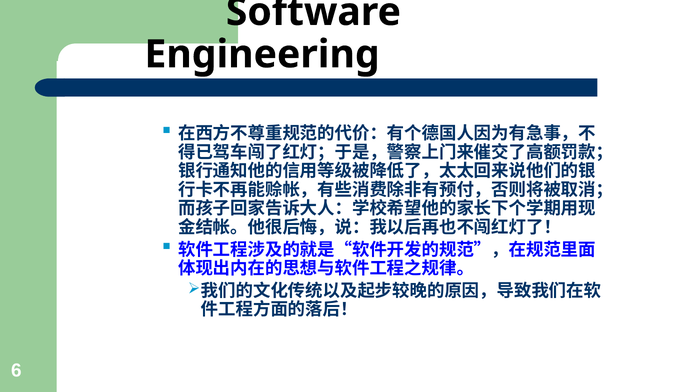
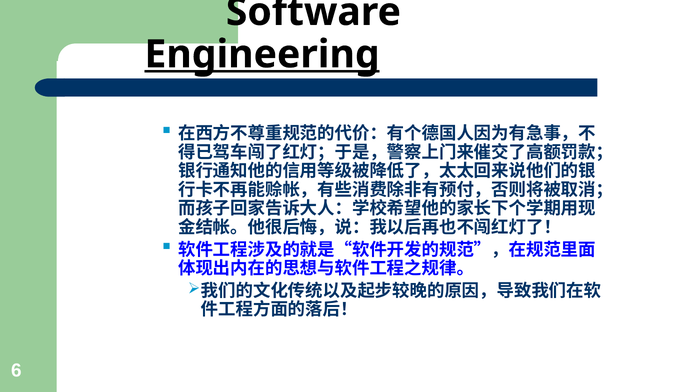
Engineering underline: none -> present
